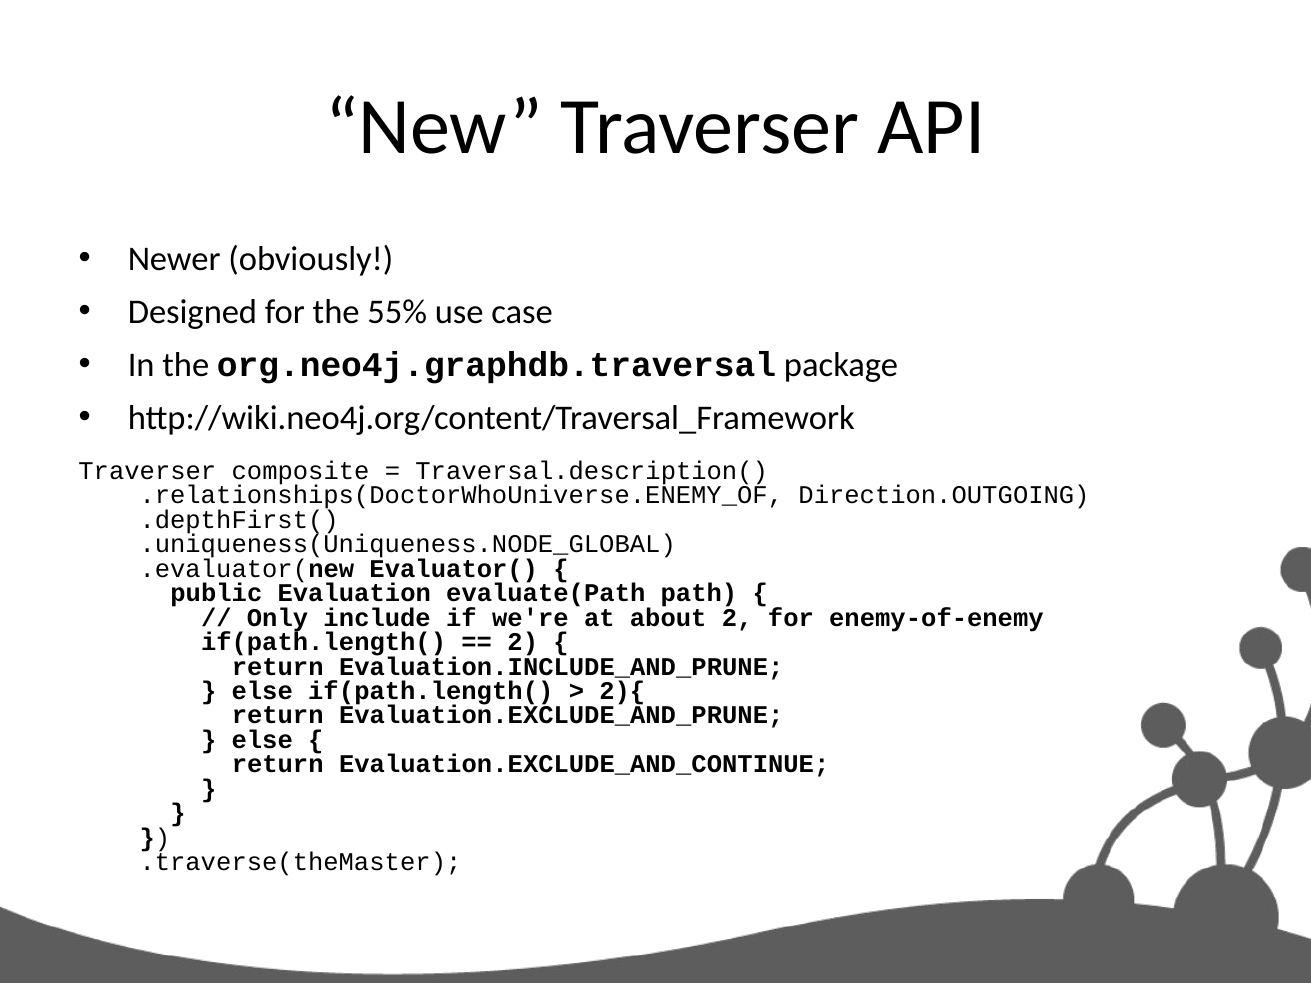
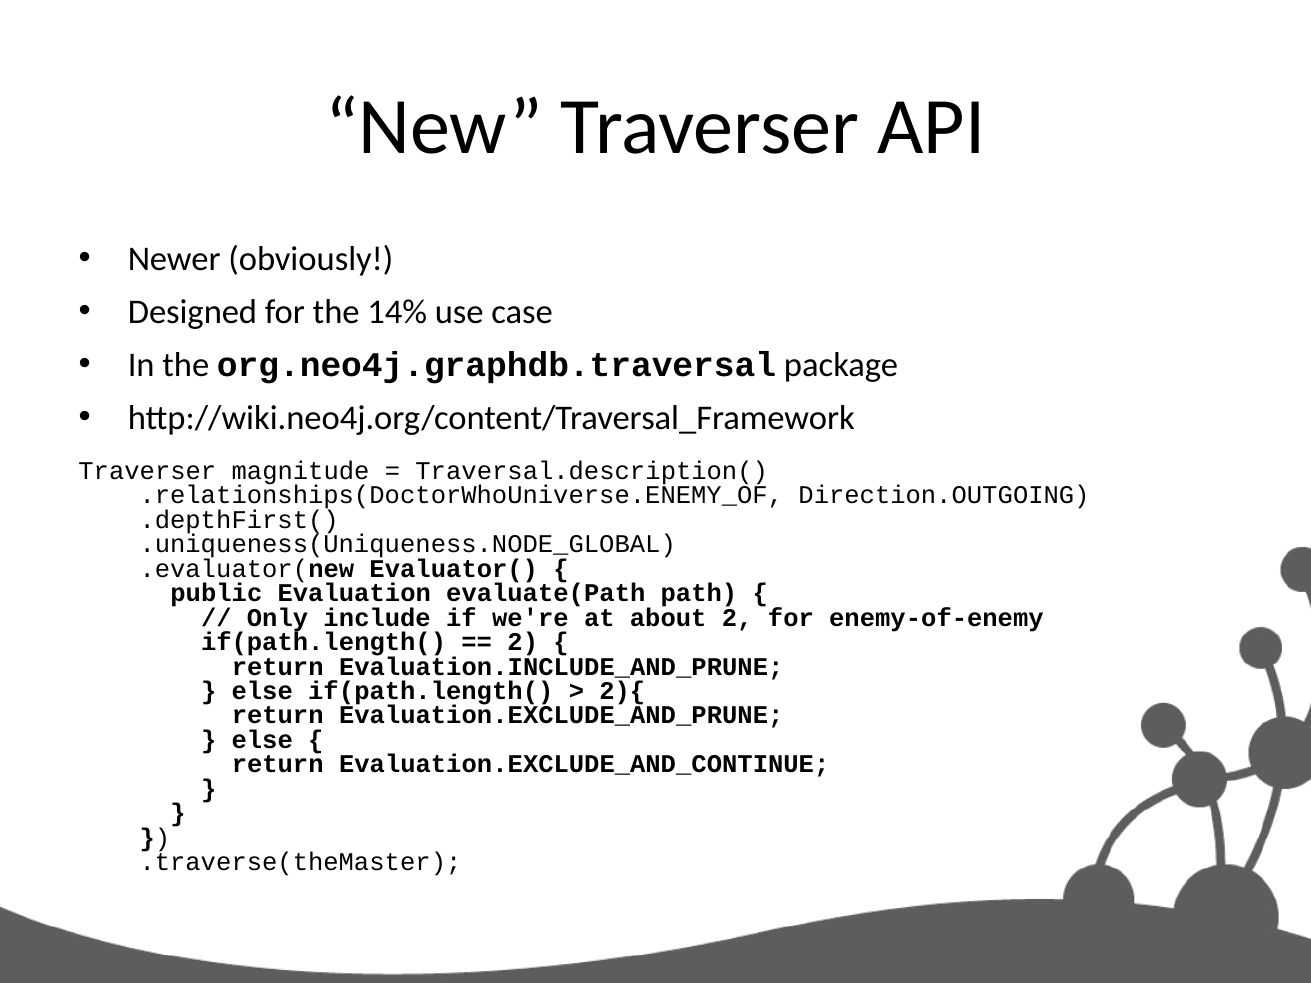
55%: 55% -> 14%
composite: composite -> magnitude
